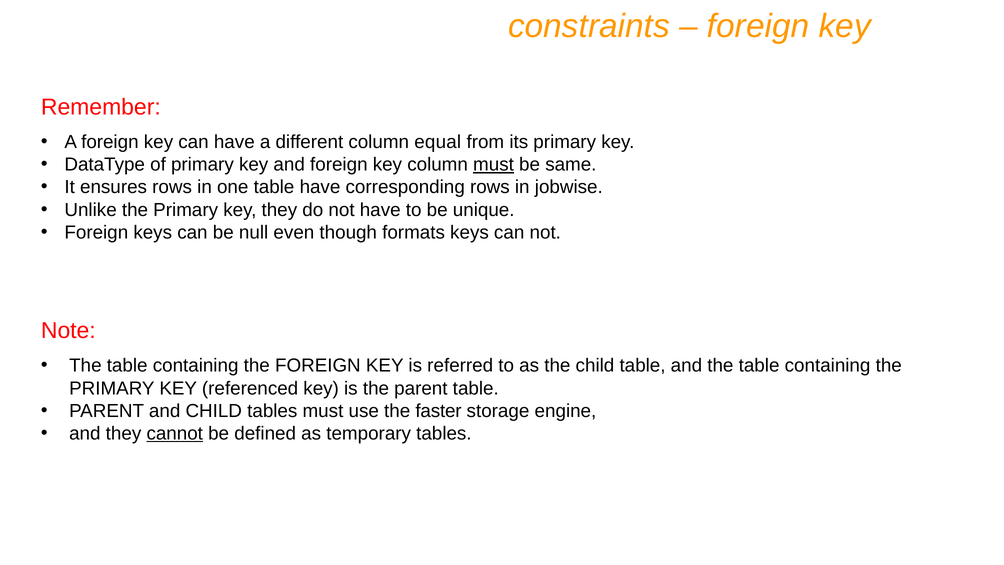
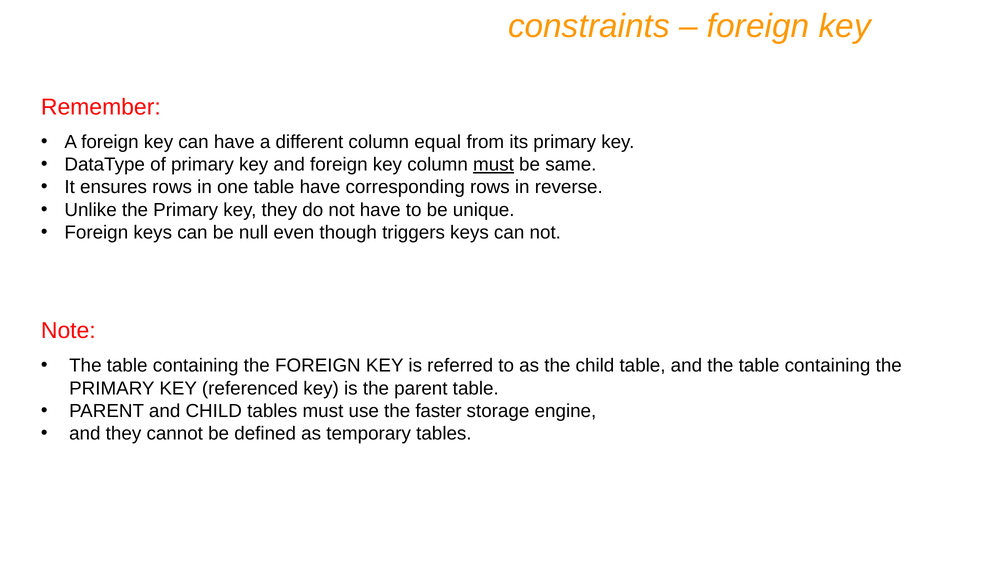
jobwise: jobwise -> reverse
formats: formats -> triggers
cannot underline: present -> none
